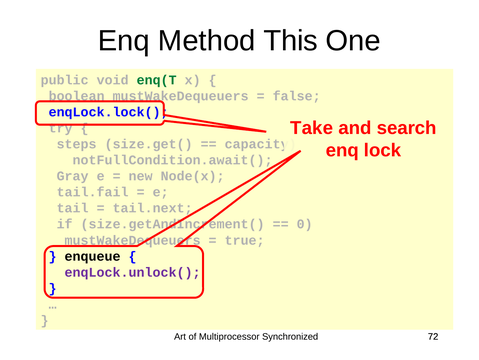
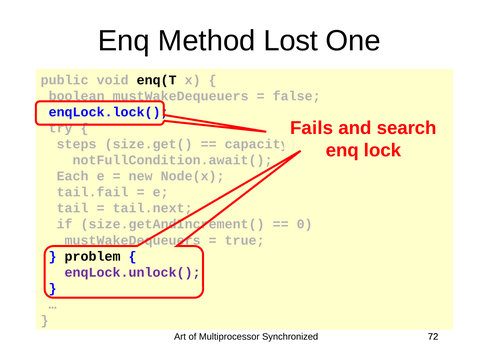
This: This -> Lost
enq(T colour: green -> black
Take: Take -> Fails
Gray: Gray -> Each
enqueue: enqueue -> problem
